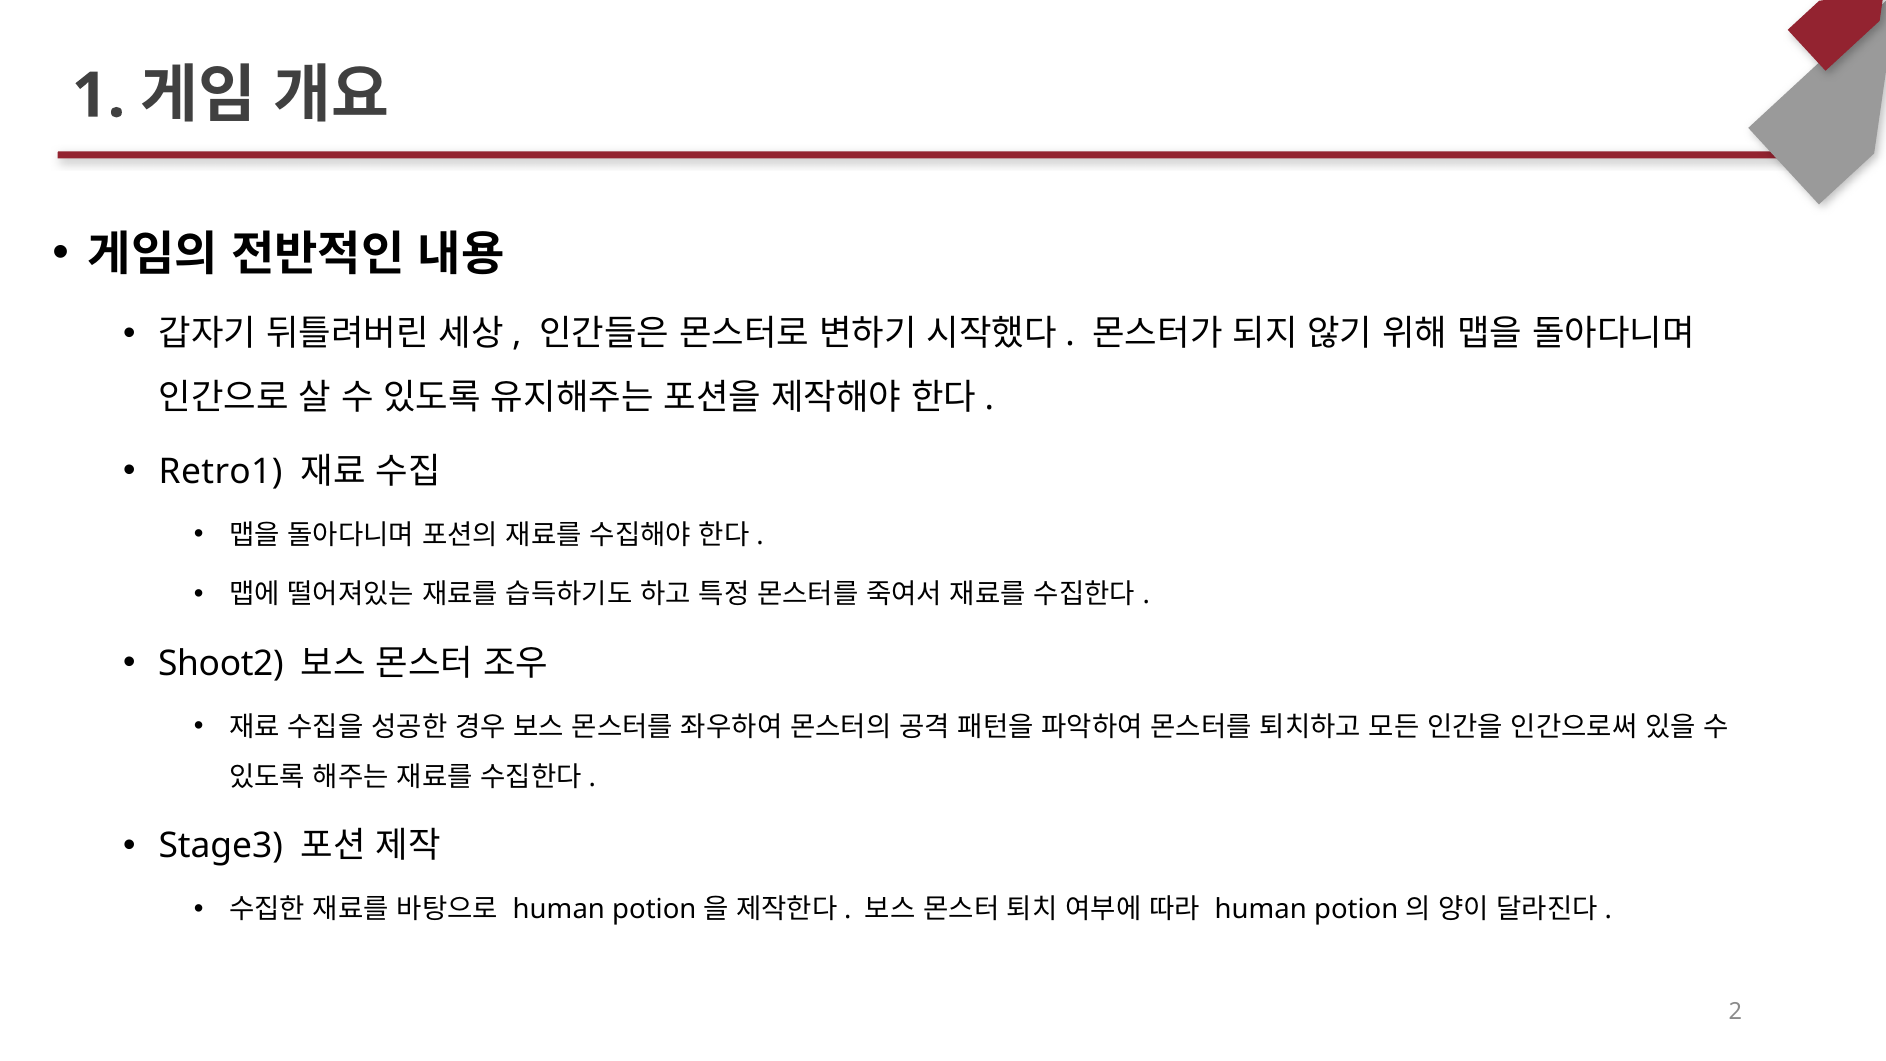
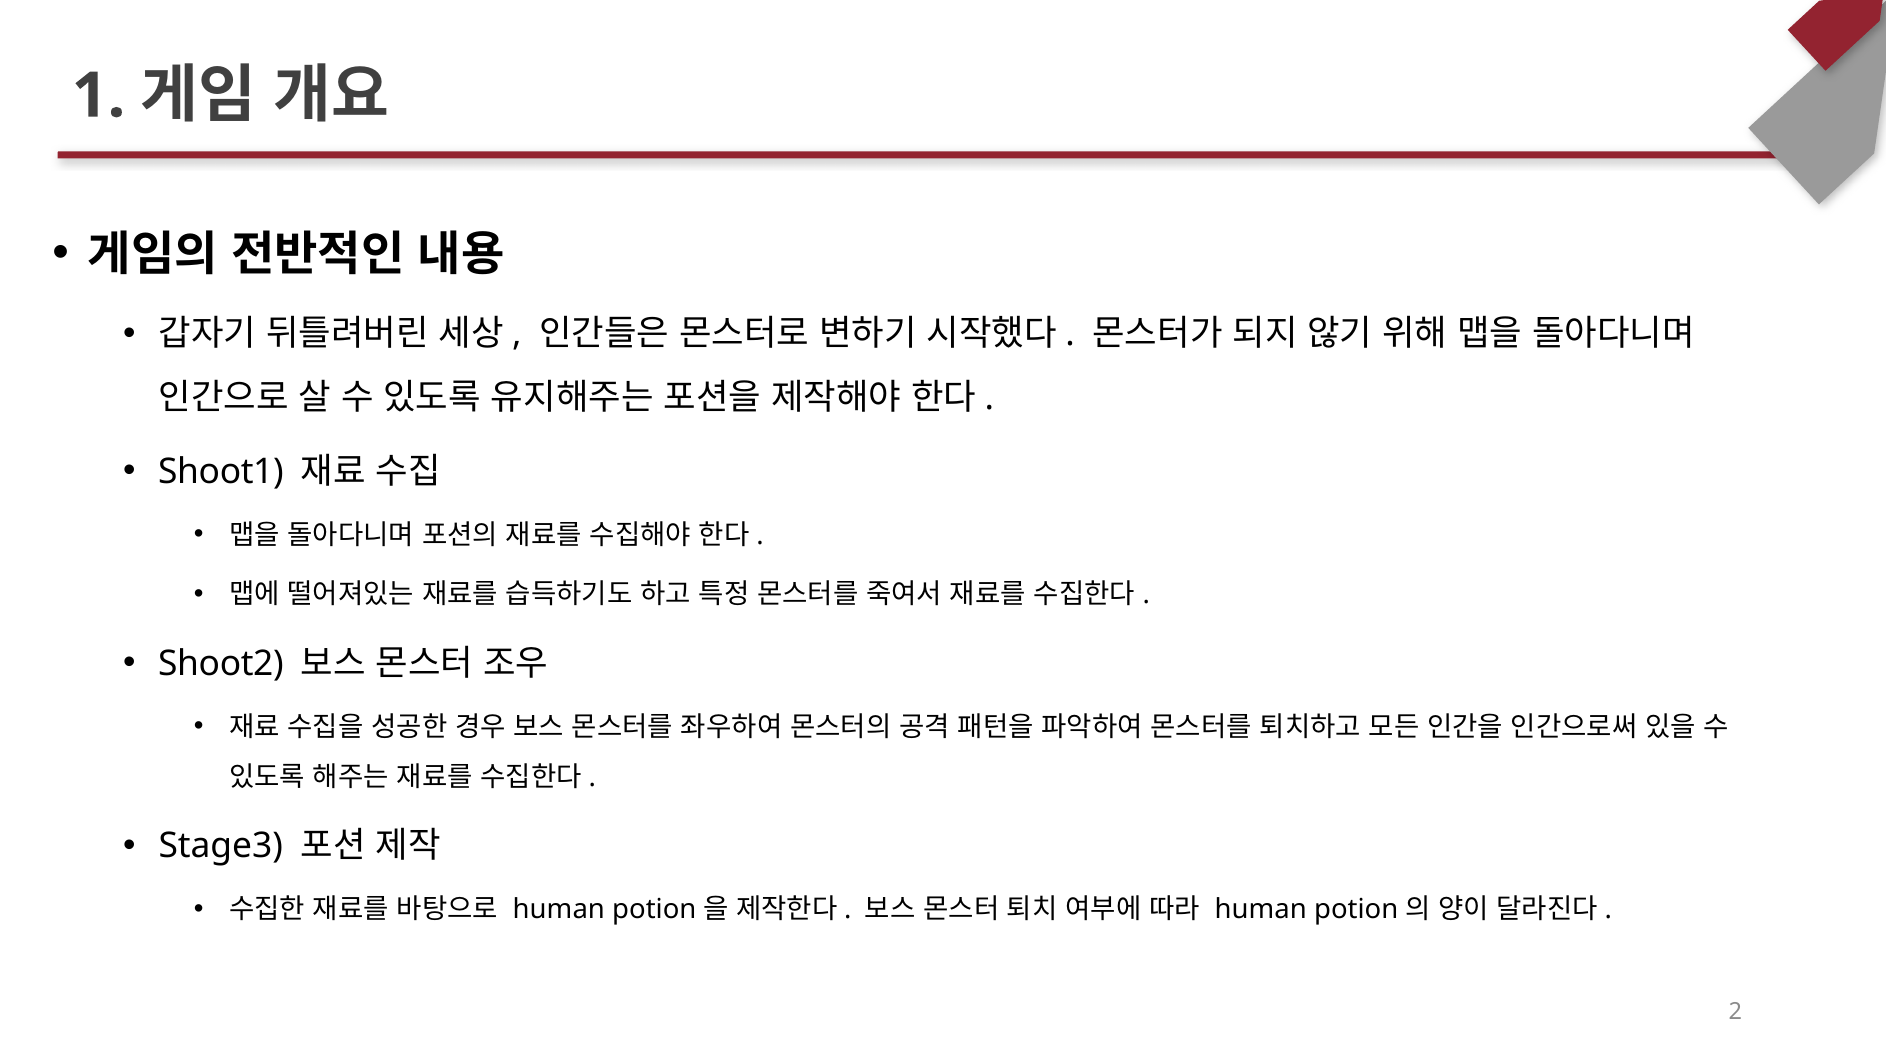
Retro1: Retro1 -> Shoot1
